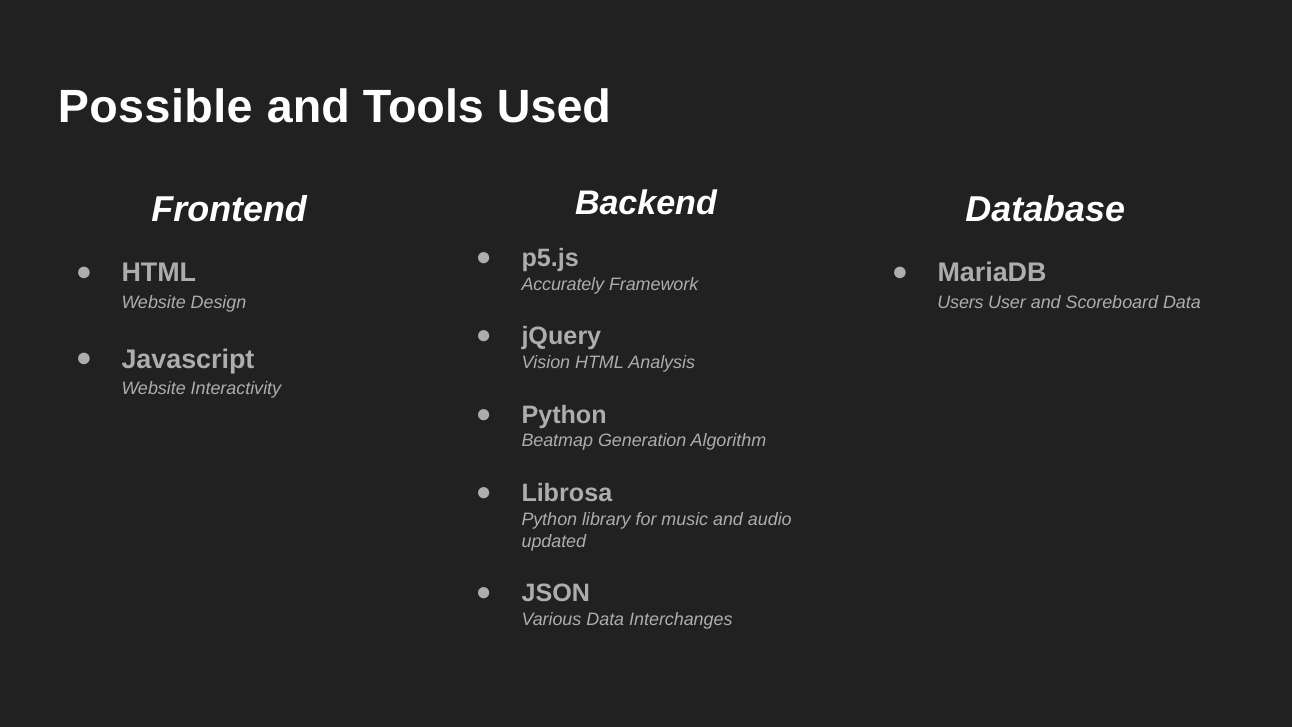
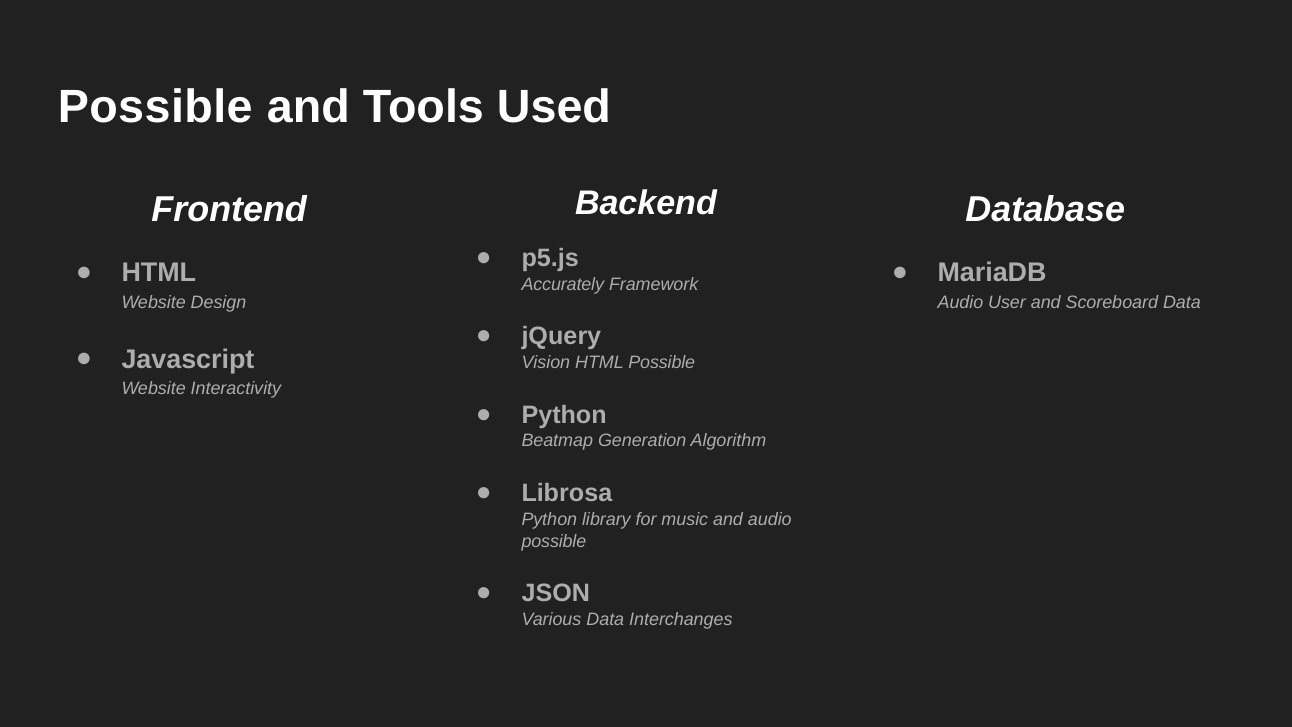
Users at (961, 302): Users -> Audio
HTML Analysis: Analysis -> Possible
updated at (554, 541): updated -> possible
